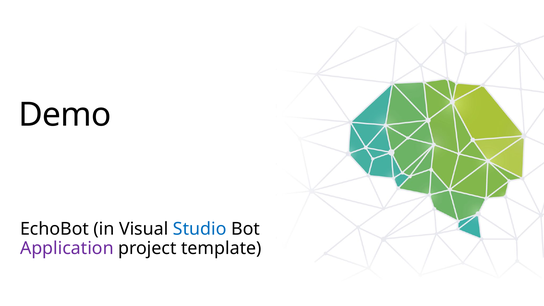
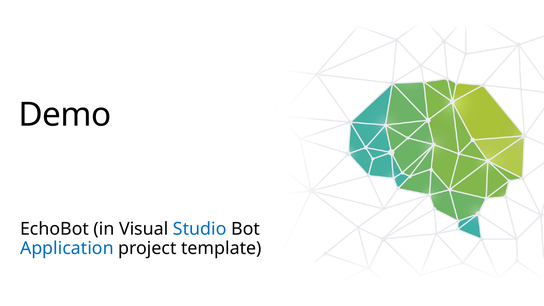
Application colour: purple -> blue
